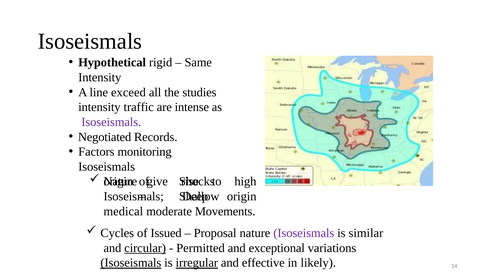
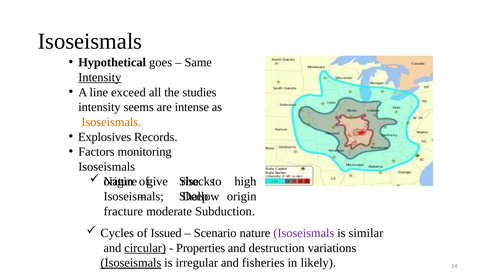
rigid: rigid -> goes
Intensity at (100, 77) underline: none -> present
traffic: traffic -> seems
Isoseismals at (111, 122) colour: purple -> orange
Negotiated: Negotiated -> Explosives
medical: medical -> fracture
Movements: Movements -> Subduction
Proposal: Proposal -> Scenario
Permitted: Permitted -> Properties
exceptional: exceptional -> destruction
irregular underline: present -> none
effective: effective -> fisheries
